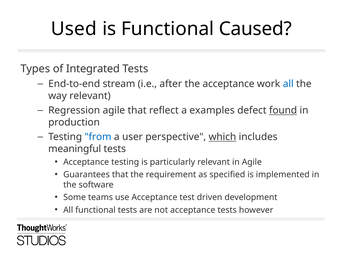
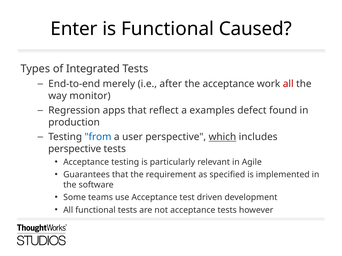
Used: Used -> Enter
stream: stream -> merely
all at (288, 84) colour: blue -> red
way relevant: relevant -> monitor
Regression agile: agile -> apps
found underline: present -> none
meaningful at (75, 149): meaningful -> perspective
